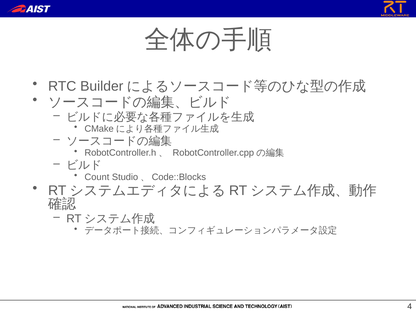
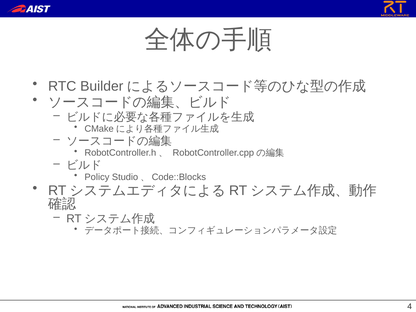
Count: Count -> Policy
